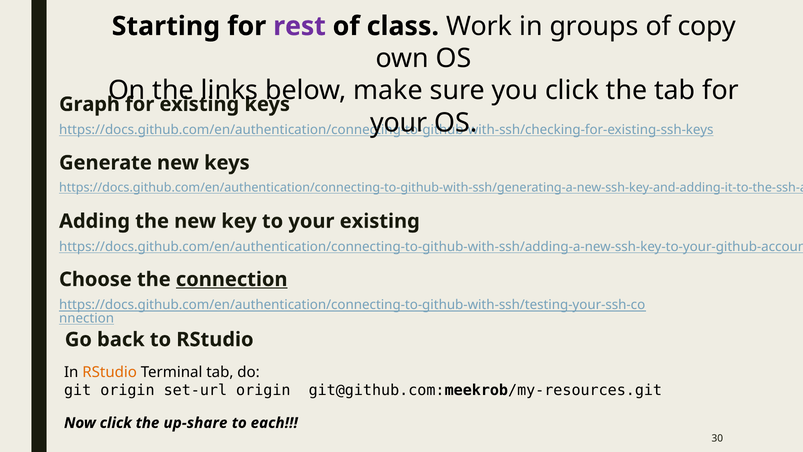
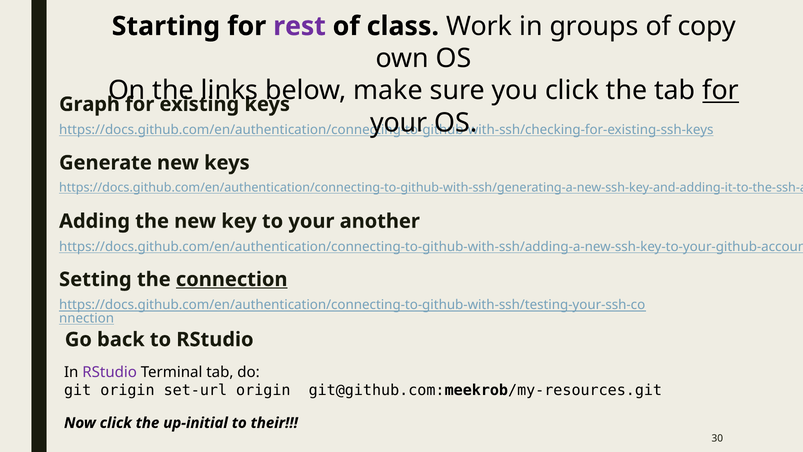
for at (721, 90) underline: none -> present
your existing: existing -> another
Choose: Choose -> Setting
RStudio at (110, 372) colour: orange -> purple
up-share: up-share -> up-initial
each: each -> their
